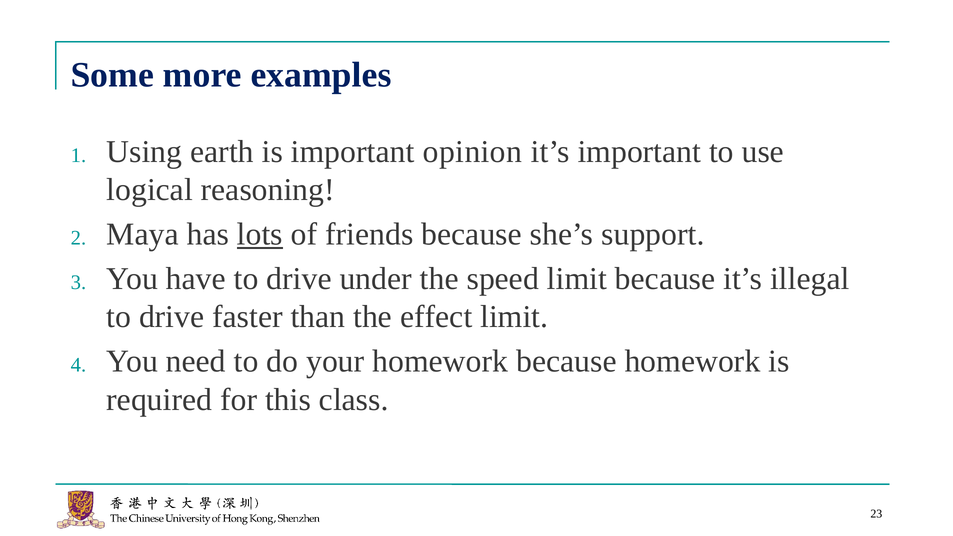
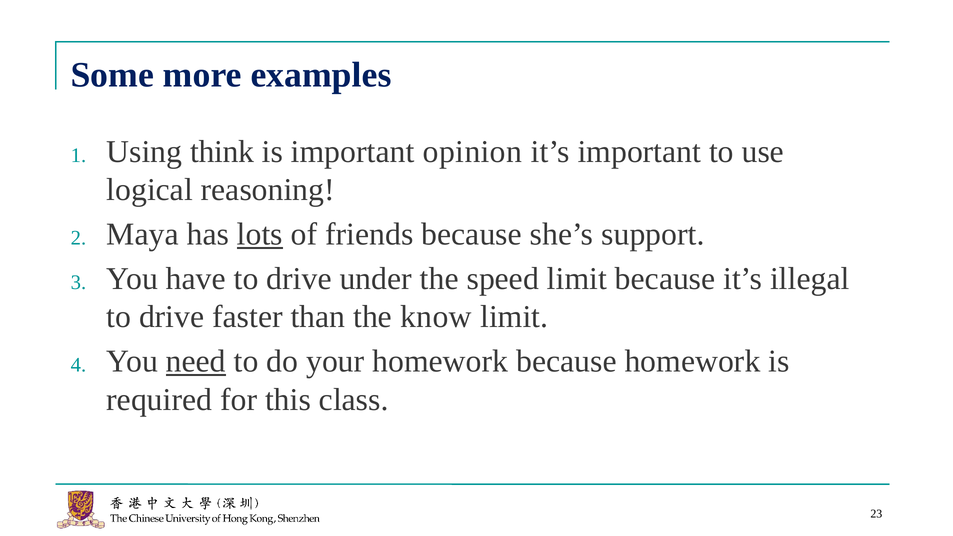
earth: earth -> think
effect: effect -> know
need underline: none -> present
